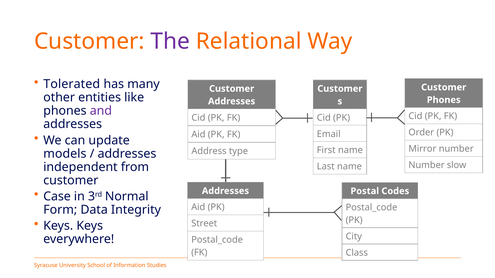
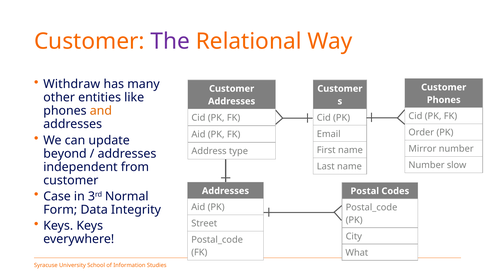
Tolerated: Tolerated -> Withdraw
and colour: purple -> orange
models: models -> beyond
Class: Class -> What
